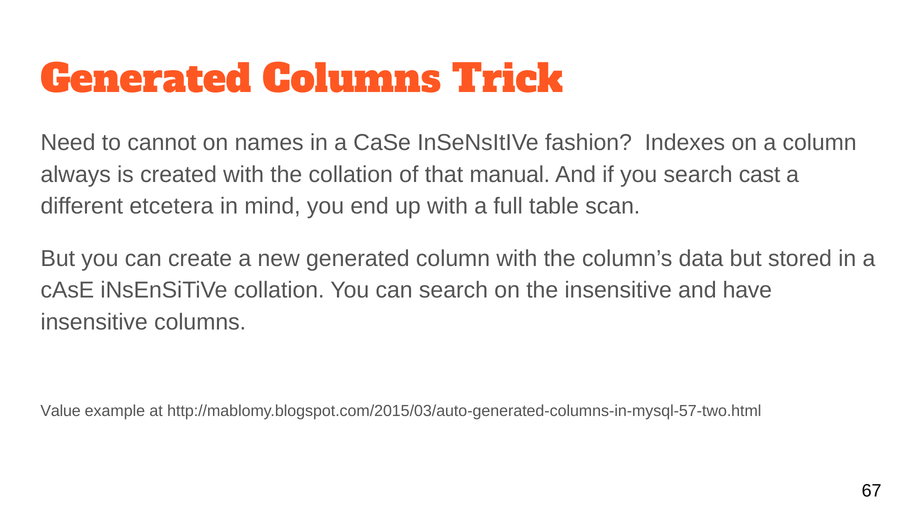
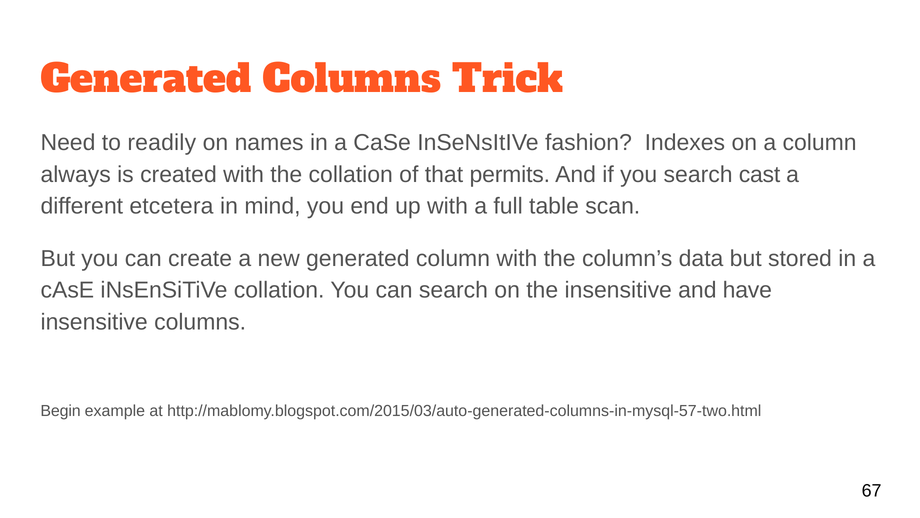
cannot: cannot -> readily
manual: manual -> permits
Value: Value -> Begin
